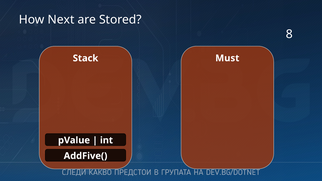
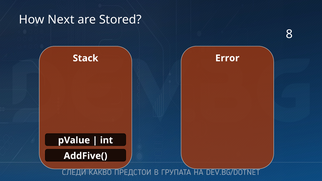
Must: Must -> Error
